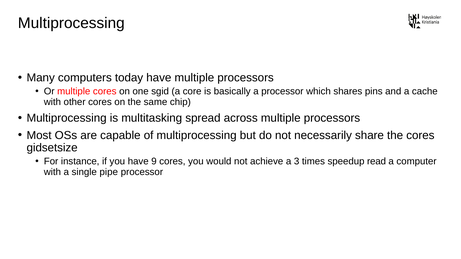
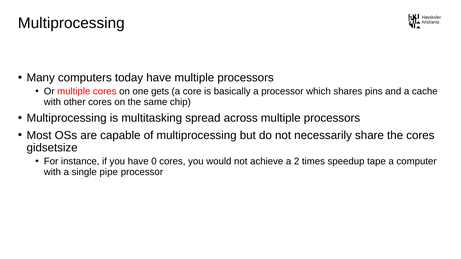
sgid: sgid -> gets
9: 9 -> 0
3: 3 -> 2
read: read -> tape
